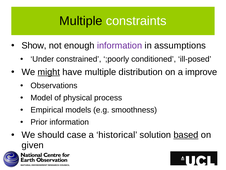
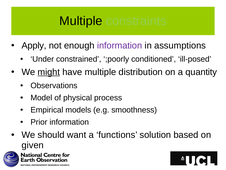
constraints colour: white -> light green
Show: Show -> Apply
improve: improve -> quantity
case: case -> want
historical: historical -> functions
based underline: present -> none
